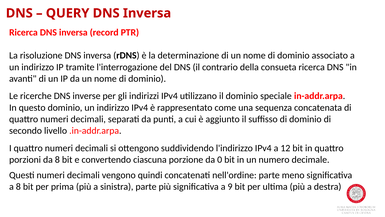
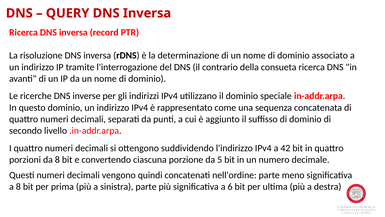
12: 12 -> 42
0: 0 -> 5
9: 9 -> 6
